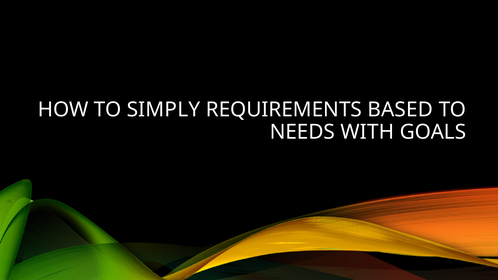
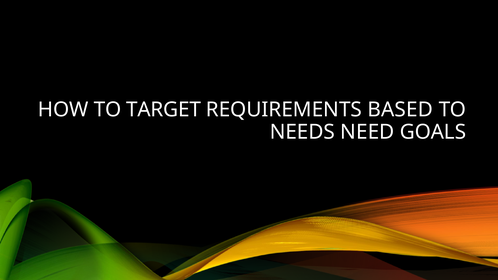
SIMPLY: SIMPLY -> TARGET
WITH: WITH -> NEED
